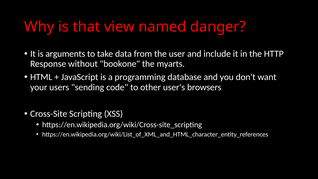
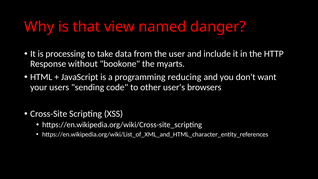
arguments: arguments -> processing
database: database -> reducing
